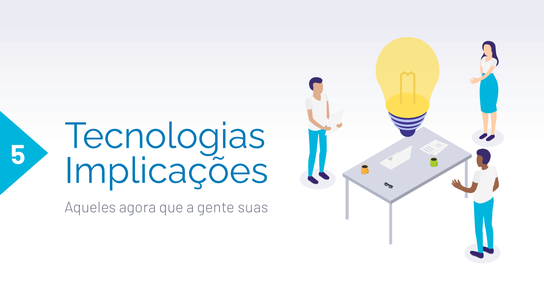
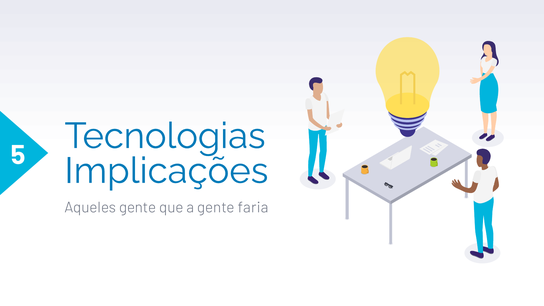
Aqueles agora: agora -> gente
suas: suas -> faria
